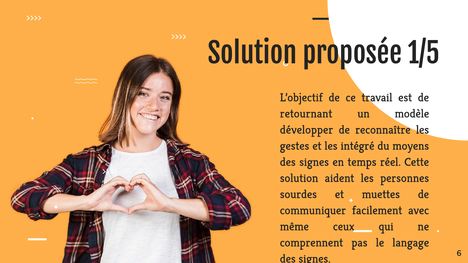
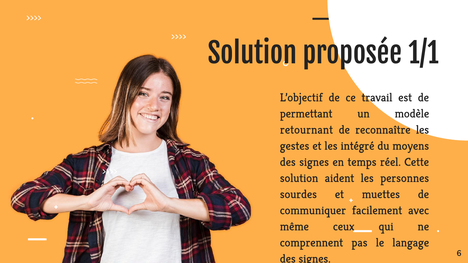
1/5: 1/5 -> 1/1
retournant: retournant -> permettant
développer: développer -> retournant
